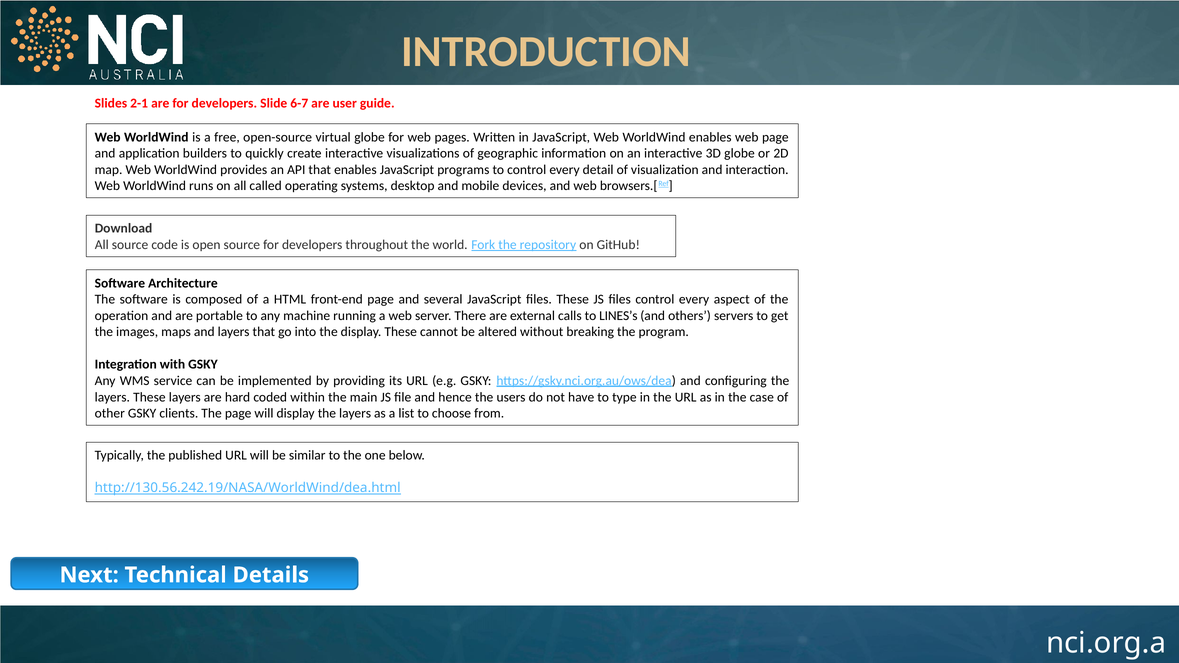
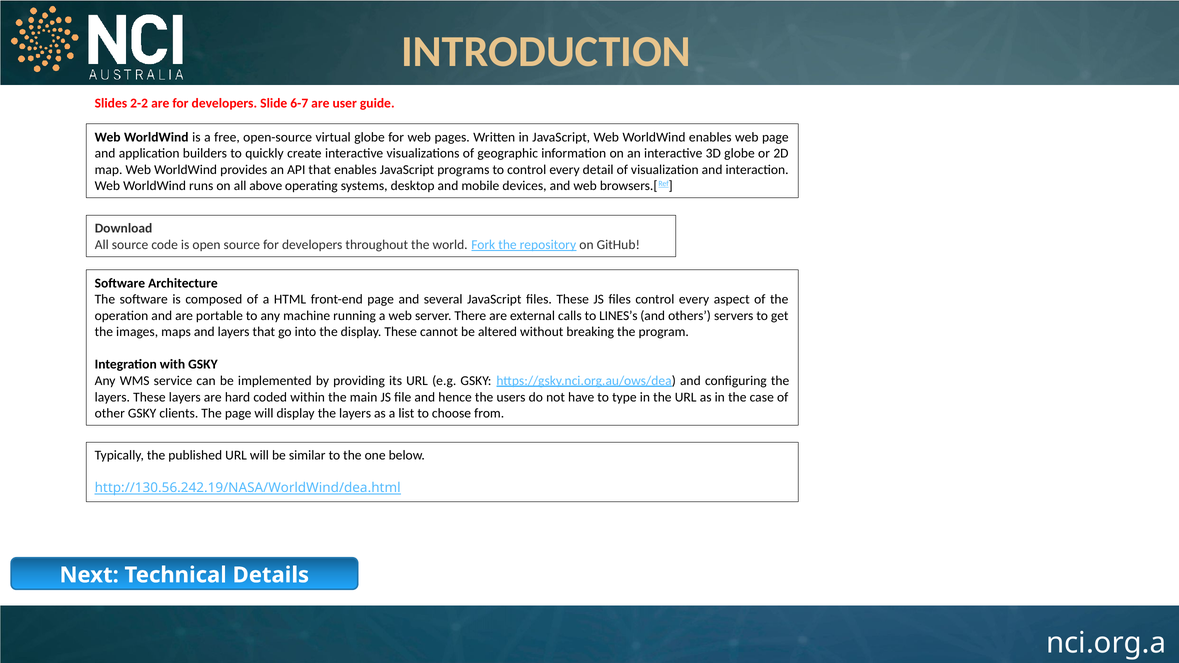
2-1: 2-1 -> 2-2
called: called -> above
